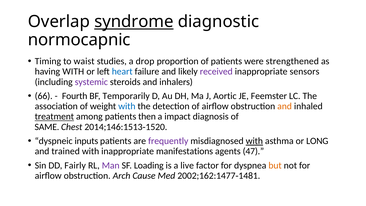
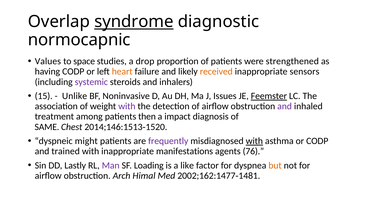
Timing: Timing -> Values
waist: waist -> space
having WITH: WITH -> CODP
heart colour: blue -> orange
received colour: purple -> orange
66: 66 -> 15
Fourth: Fourth -> Unlike
Temporarily: Temporarily -> Noninvasive
Aortic: Aortic -> Issues
Feemster underline: none -> present
with at (127, 106) colour: blue -> purple
and at (285, 106) colour: orange -> purple
treatment underline: present -> none
inputs: inputs -> might
or LONG: LONG -> CODP
47: 47 -> 76
Fairly: Fairly -> Lastly
live: live -> like
Cause: Cause -> Himal
